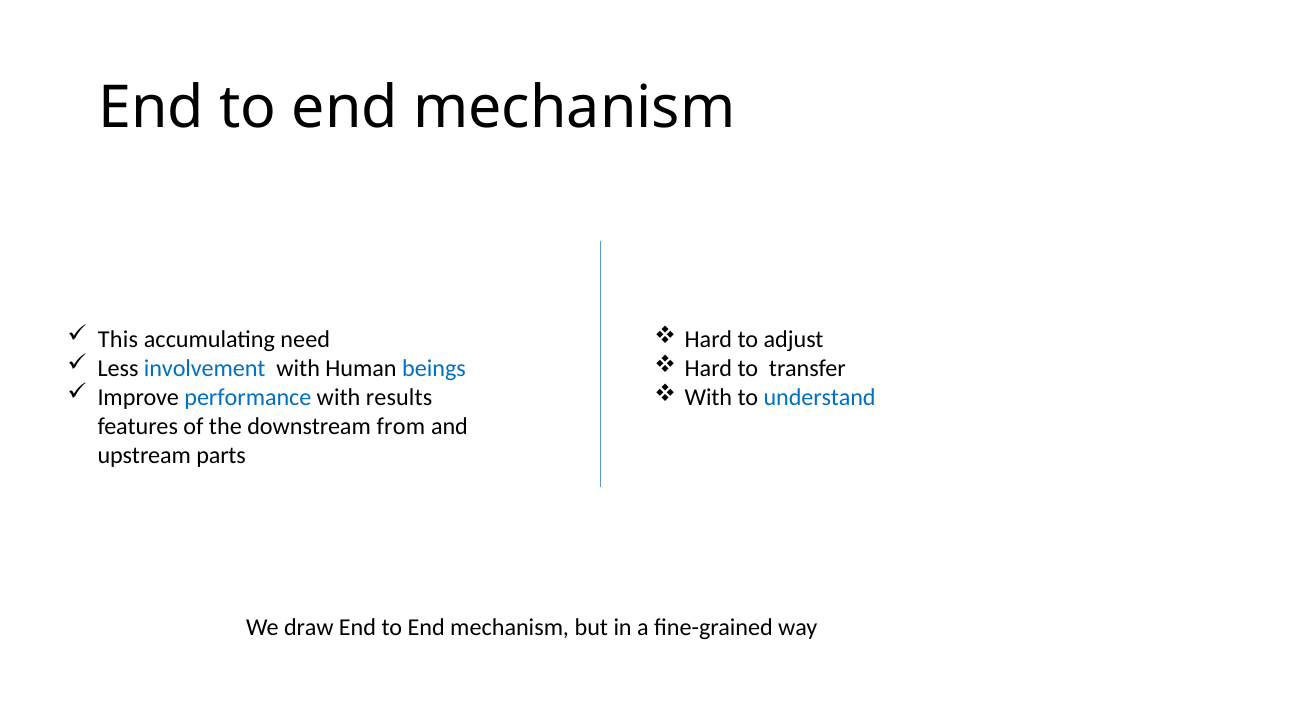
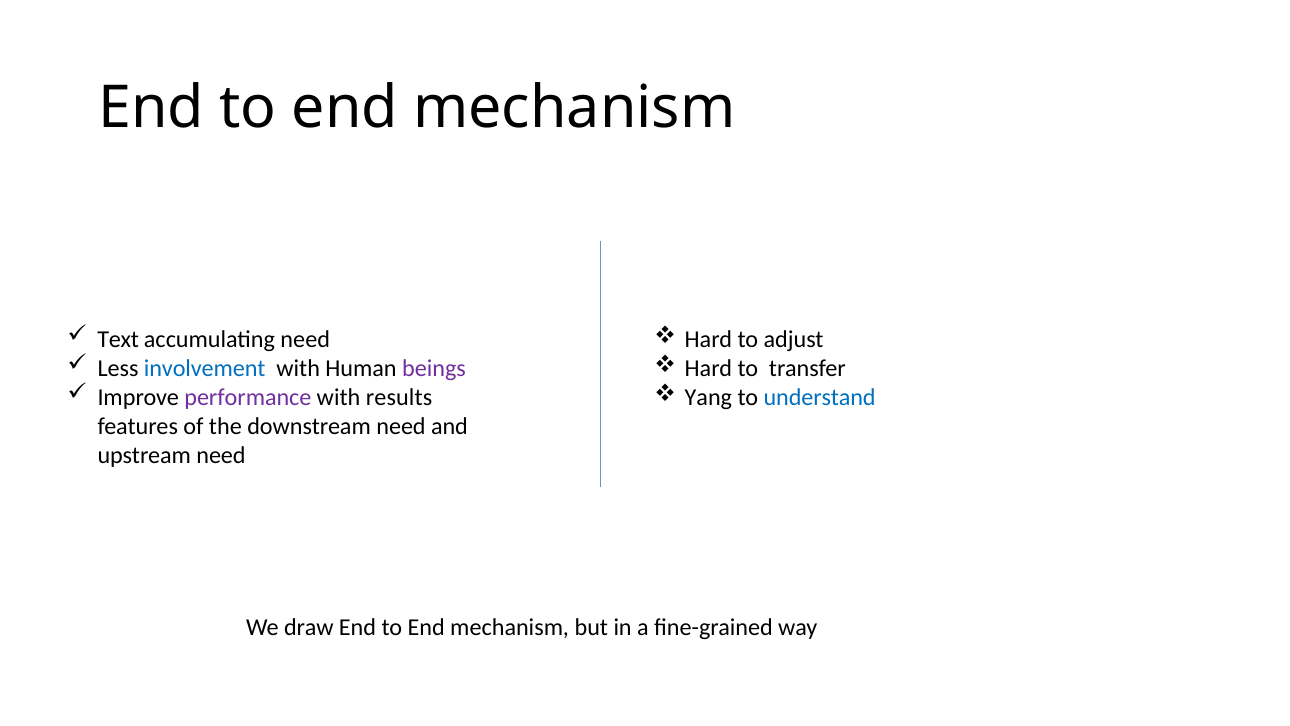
This: This -> Text
beings colour: blue -> purple
performance colour: blue -> purple
With at (708, 397): With -> Yang
downstream from: from -> need
upstream parts: parts -> need
